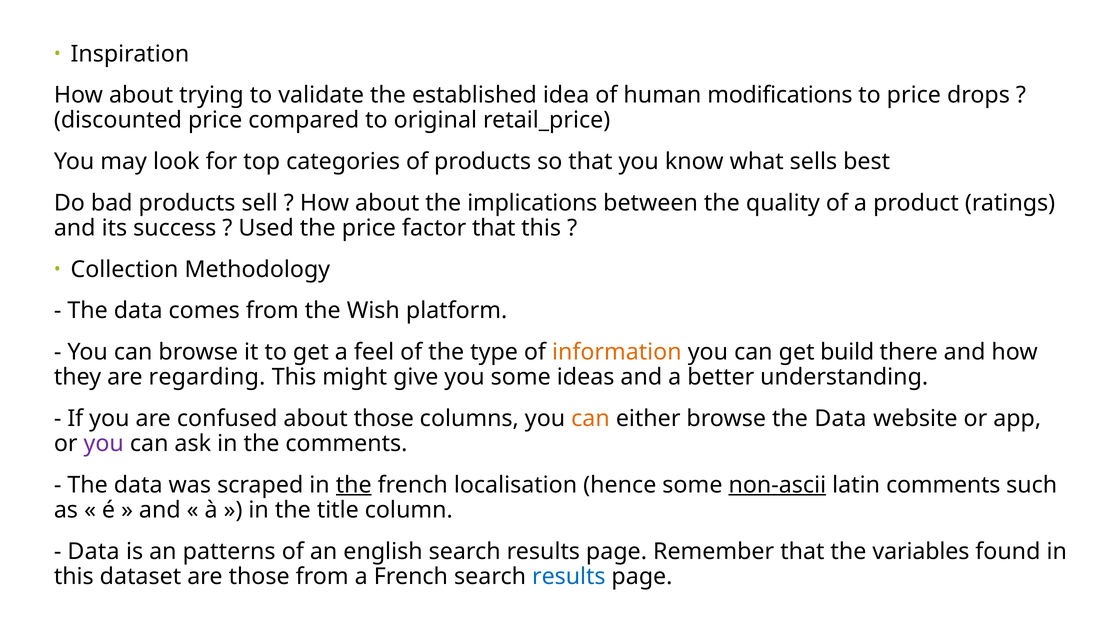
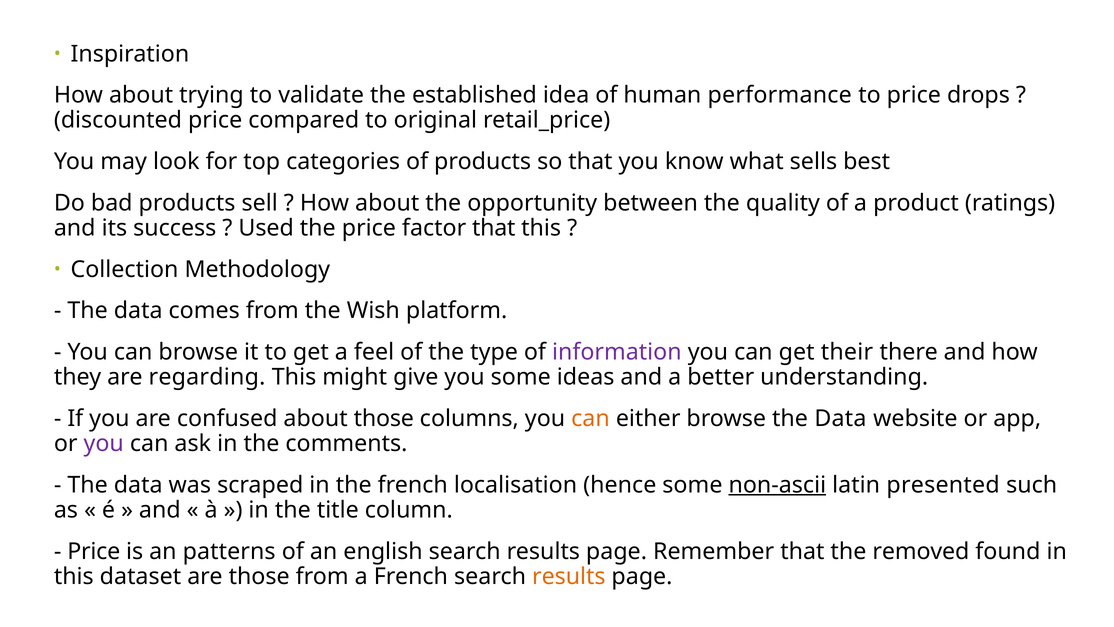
modifications: modifications -> performance
implications: implications -> opportunity
information colour: orange -> purple
build: build -> their
the at (354, 485) underline: present -> none
latin comments: comments -> presented
Data at (94, 551): Data -> Price
variables: variables -> removed
results at (569, 576) colour: blue -> orange
